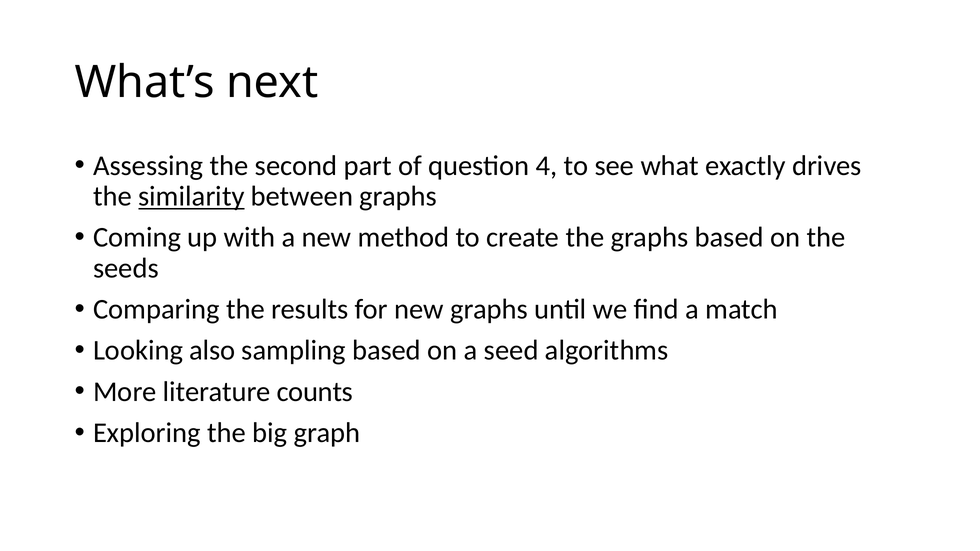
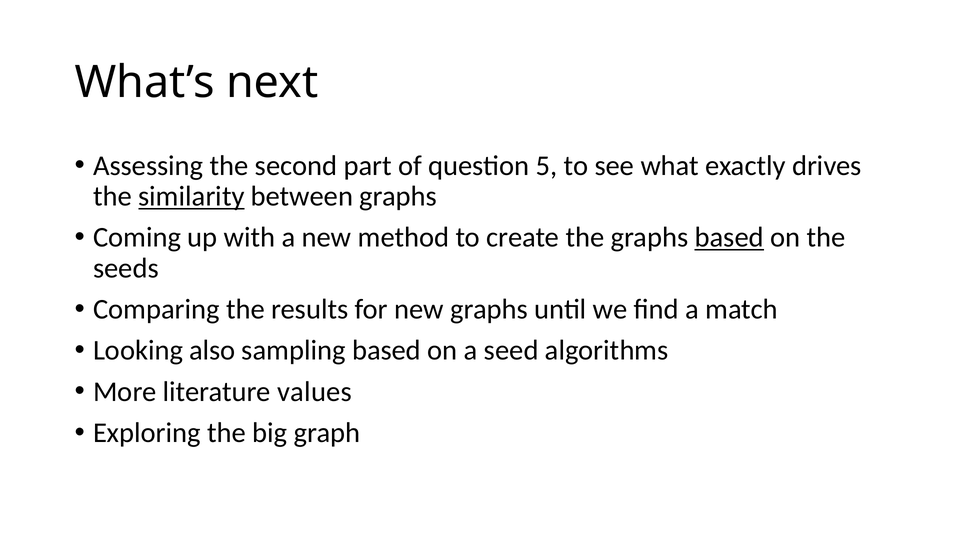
4: 4 -> 5
based at (729, 238) underline: none -> present
counts: counts -> values
